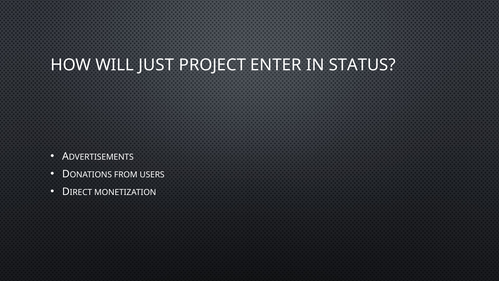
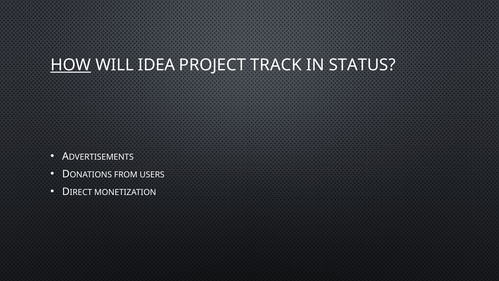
HOW underline: none -> present
JUST: JUST -> IDEA
ENTER: ENTER -> TRACK
